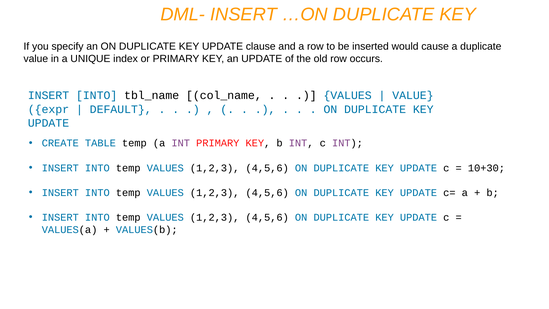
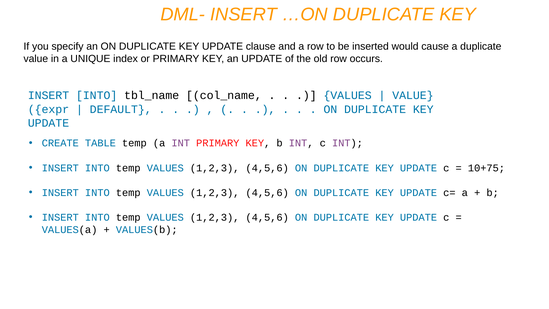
10+30: 10+30 -> 10+75
